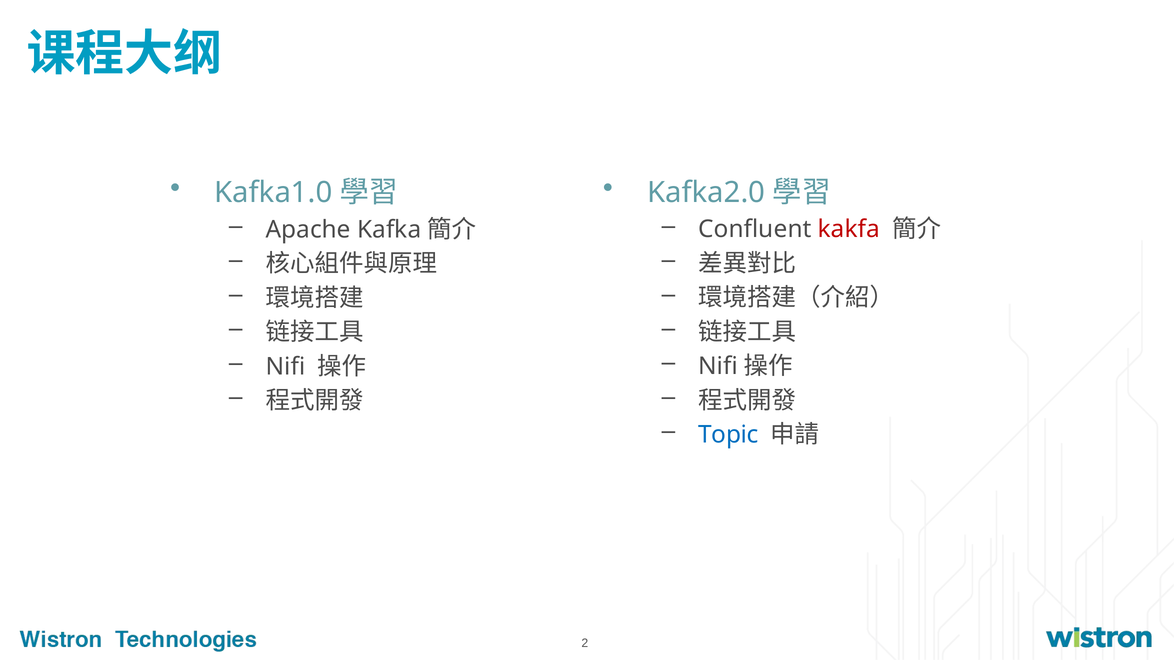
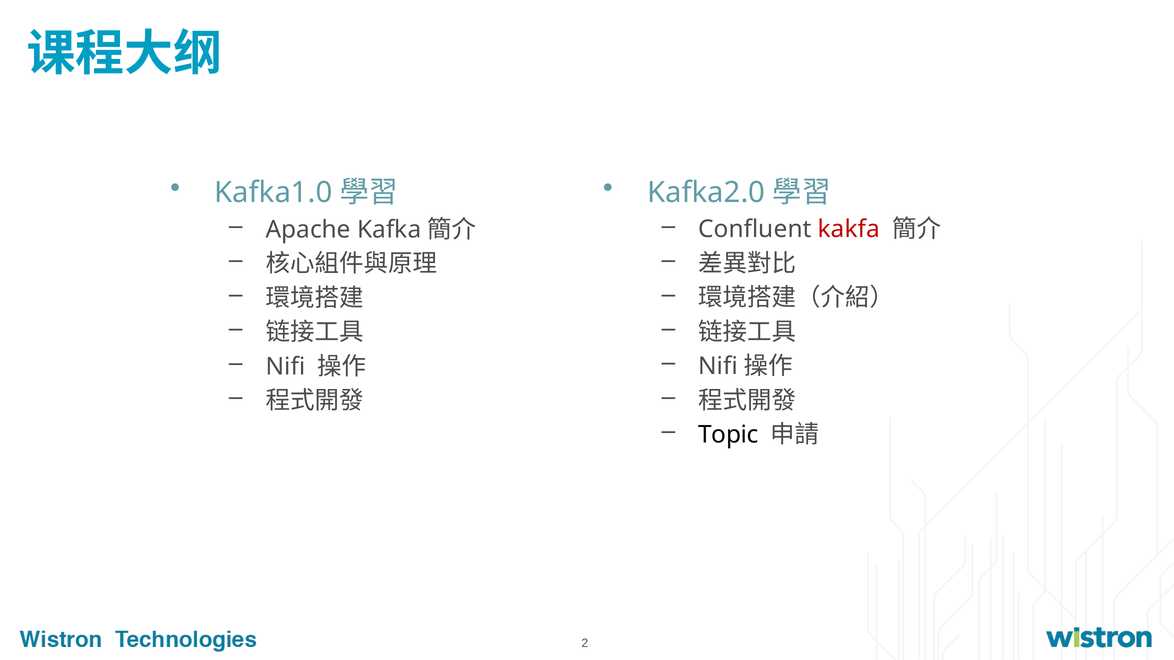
Topic colour: blue -> black
